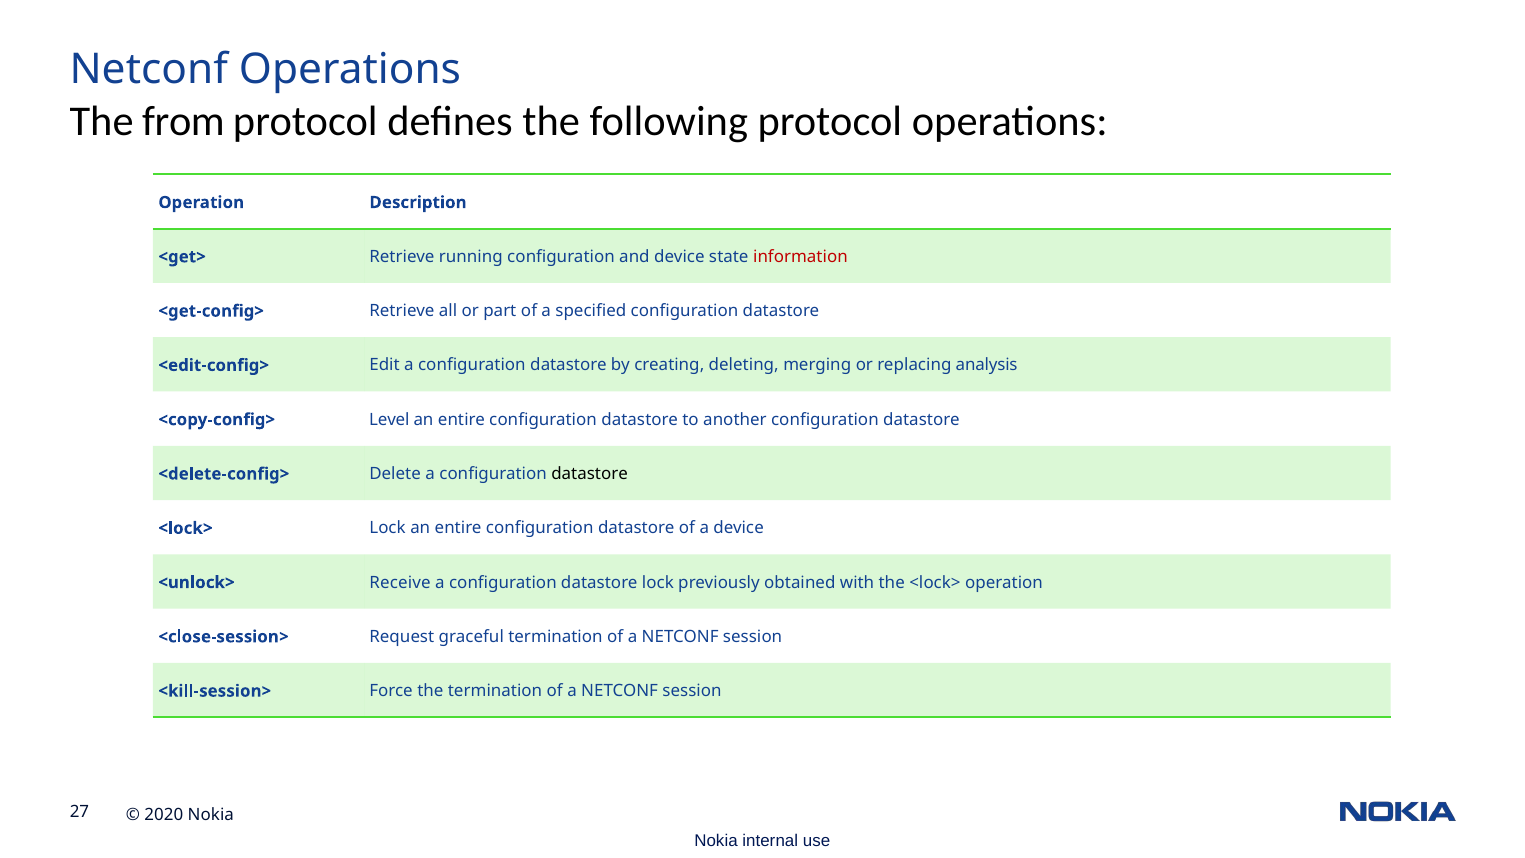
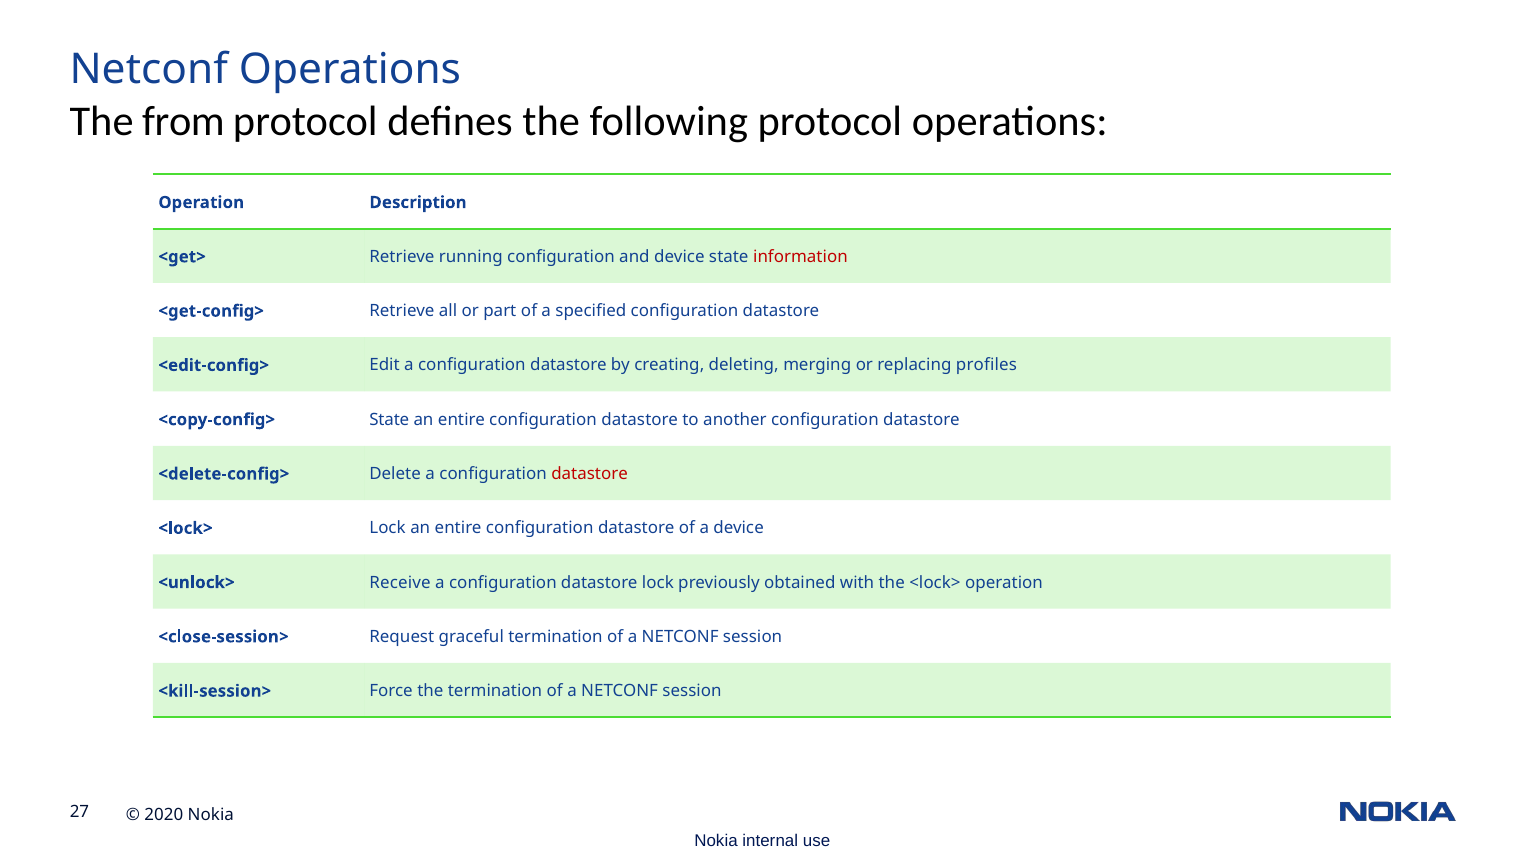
analysis: analysis -> profiles
<copy-config> Level: Level -> State
datastore at (590, 474) colour: black -> red
